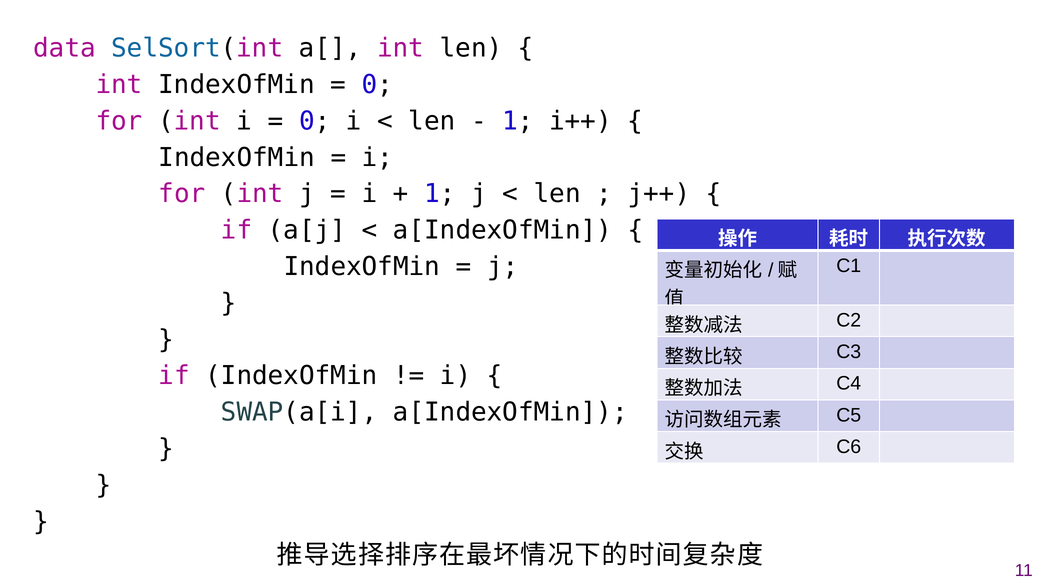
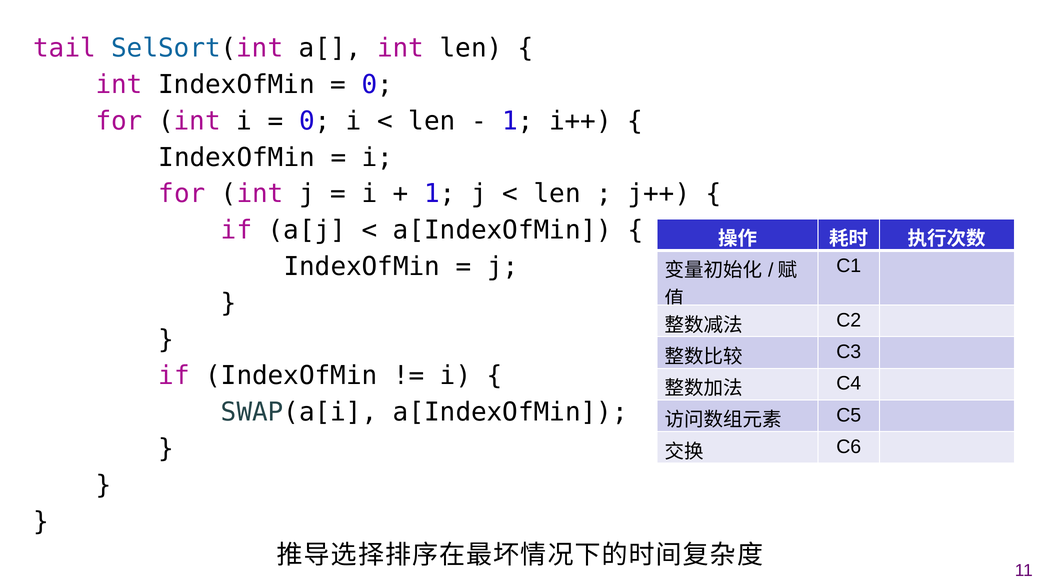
data: data -> tail
